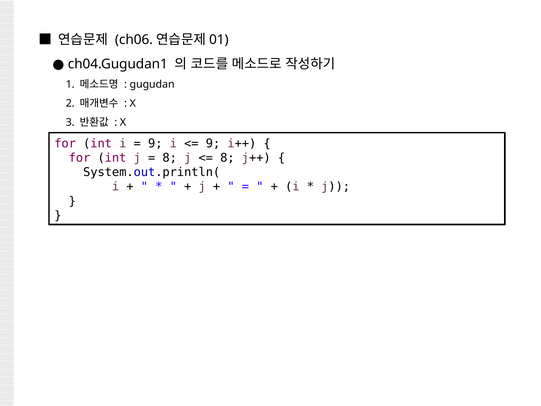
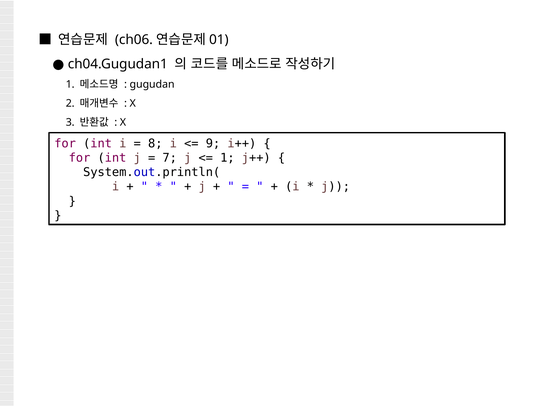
9 at (155, 143): 9 -> 8
8 at (170, 158): 8 -> 7
8 at (227, 158): 8 -> 1
